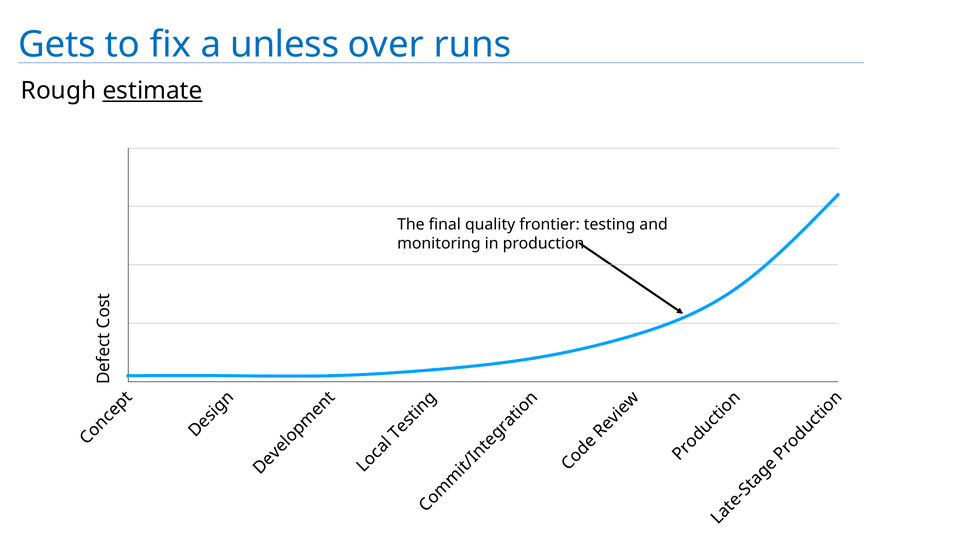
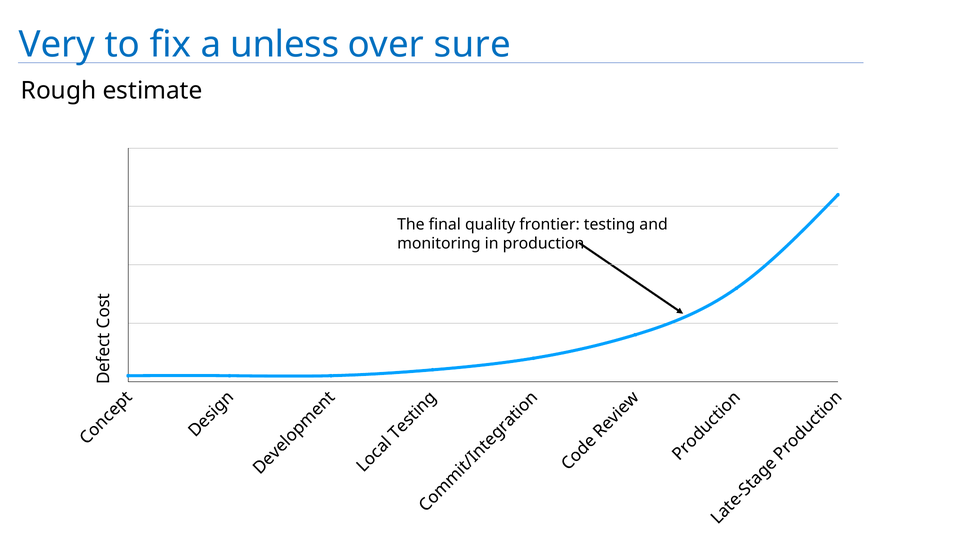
Gets: Gets -> Very
runs: runs -> sure
estimate underline: present -> none
